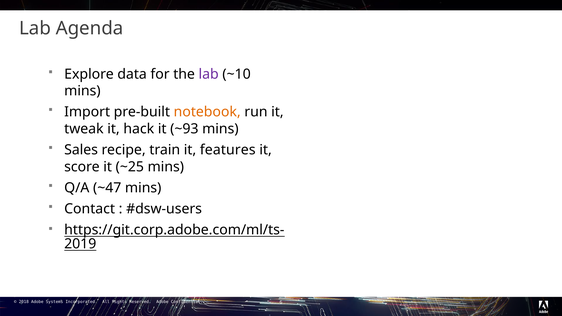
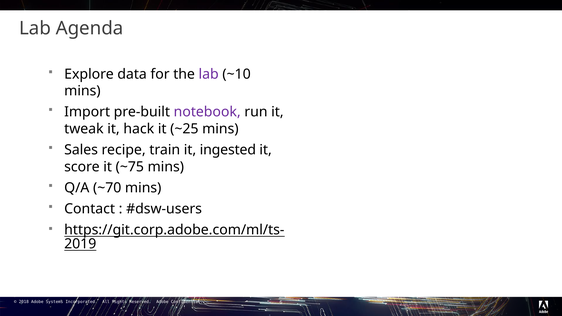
notebook colour: orange -> purple
~93: ~93 -> ~25
features: features -> ingested
~25: ~25 -> ~75
~47: ~47 -> ~70
